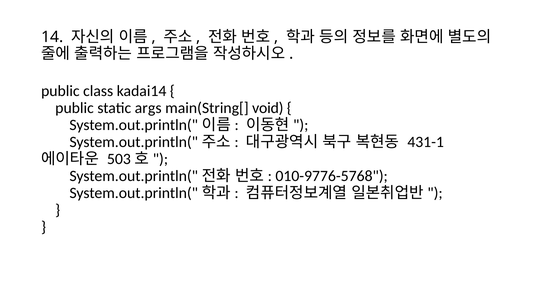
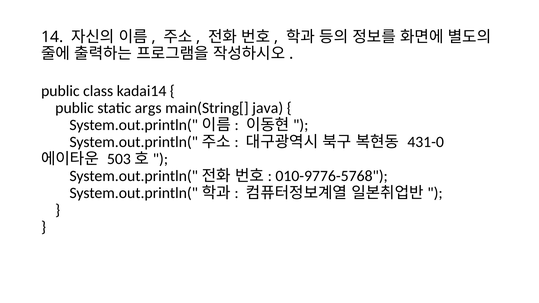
void: void -> java
431-1: 431-1 -> 431-0
